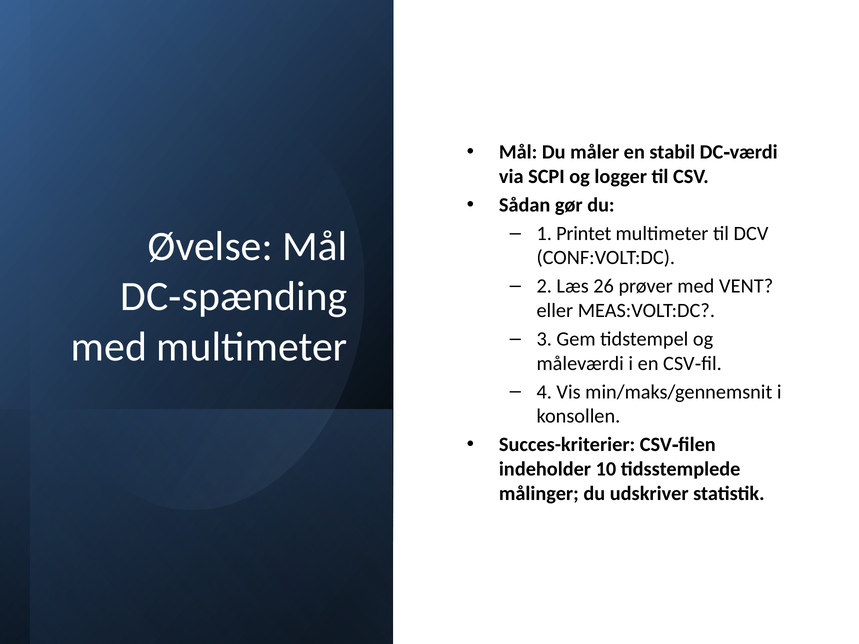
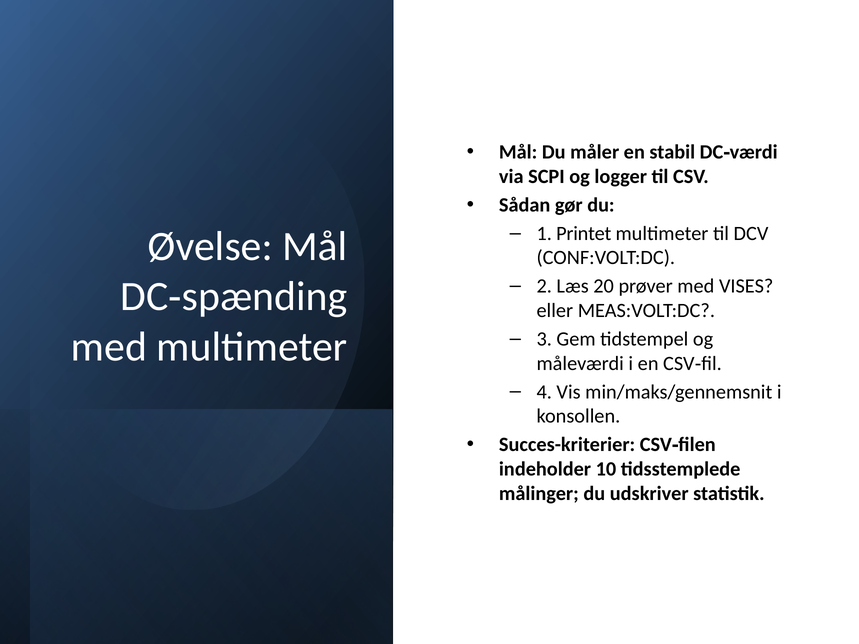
26: 26 -> 20
VENT: VENT -> VISES
